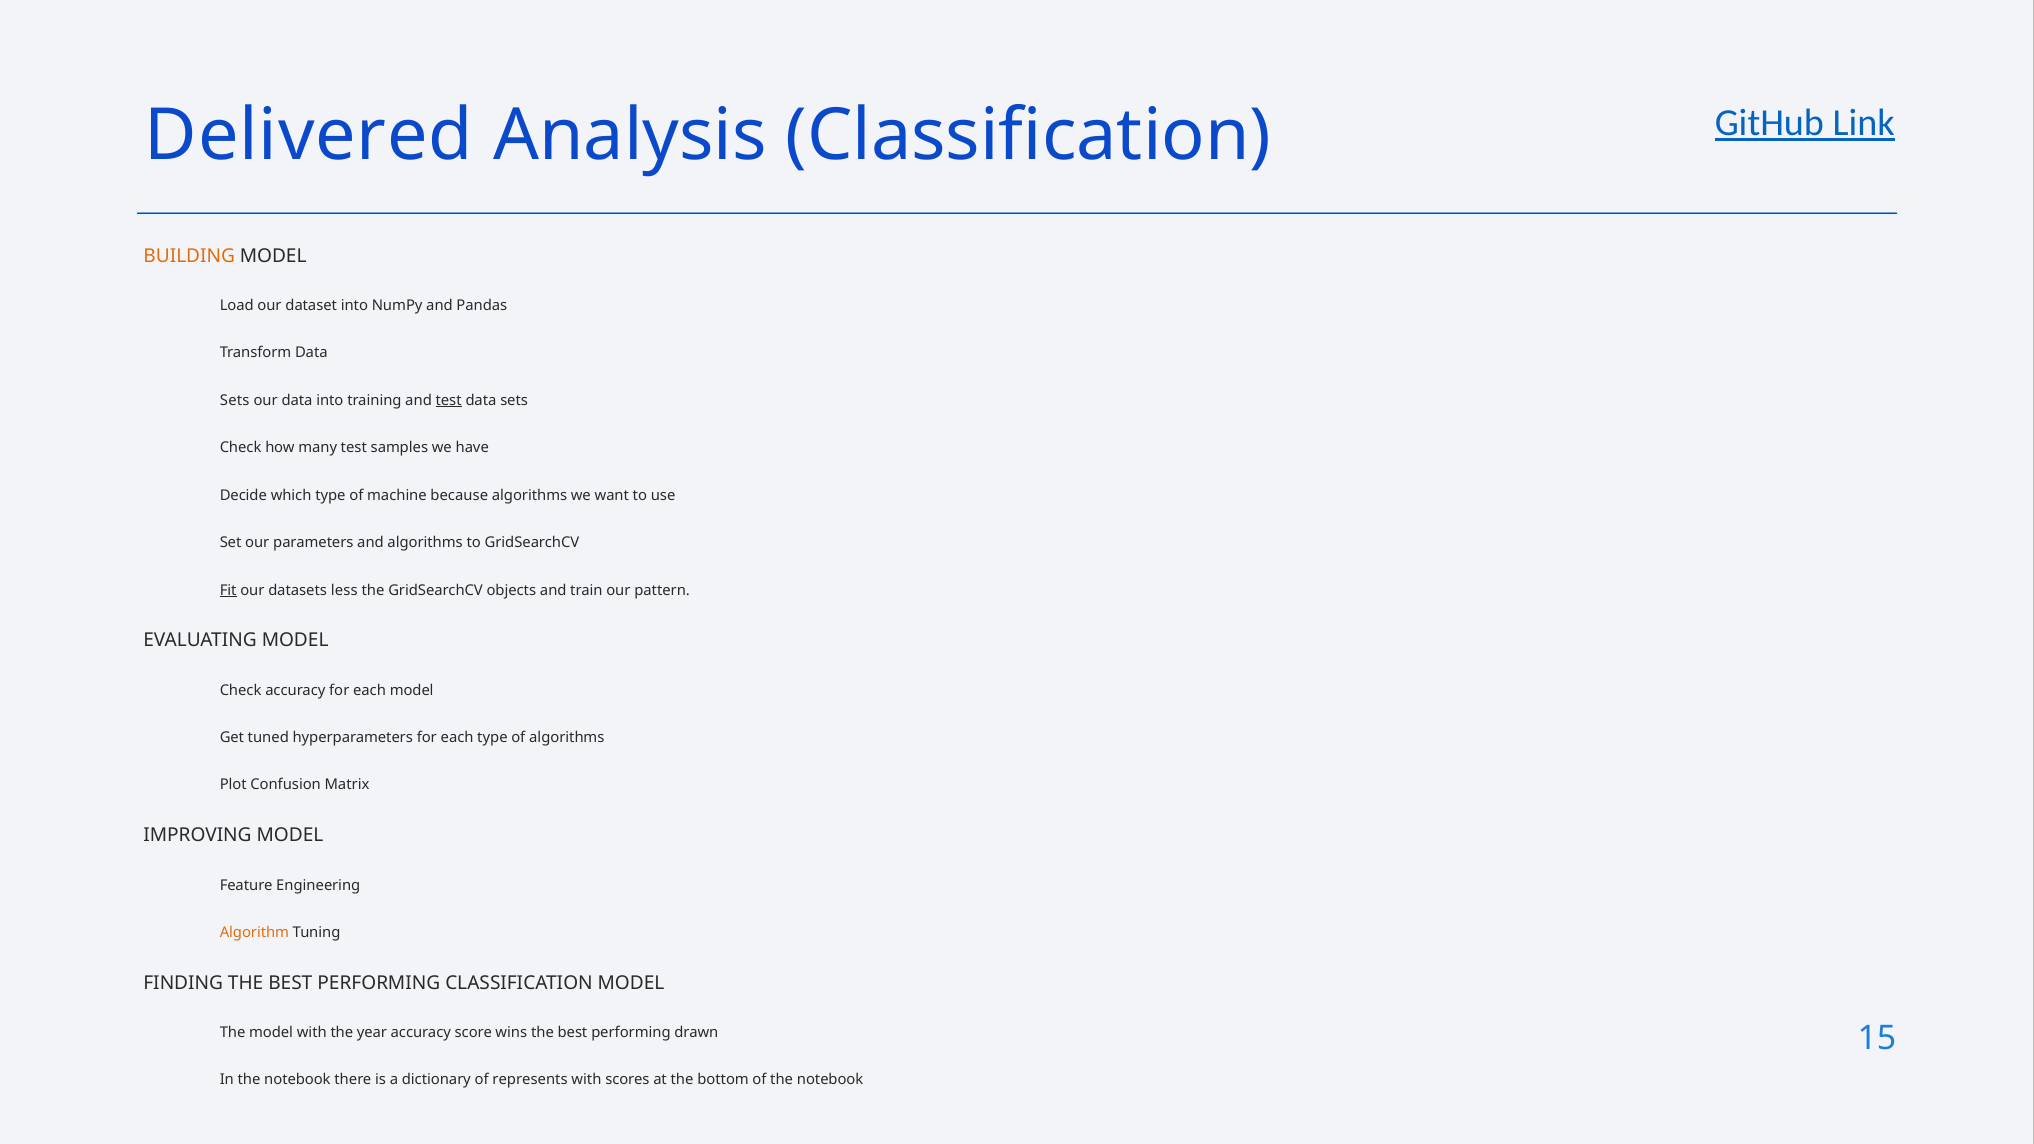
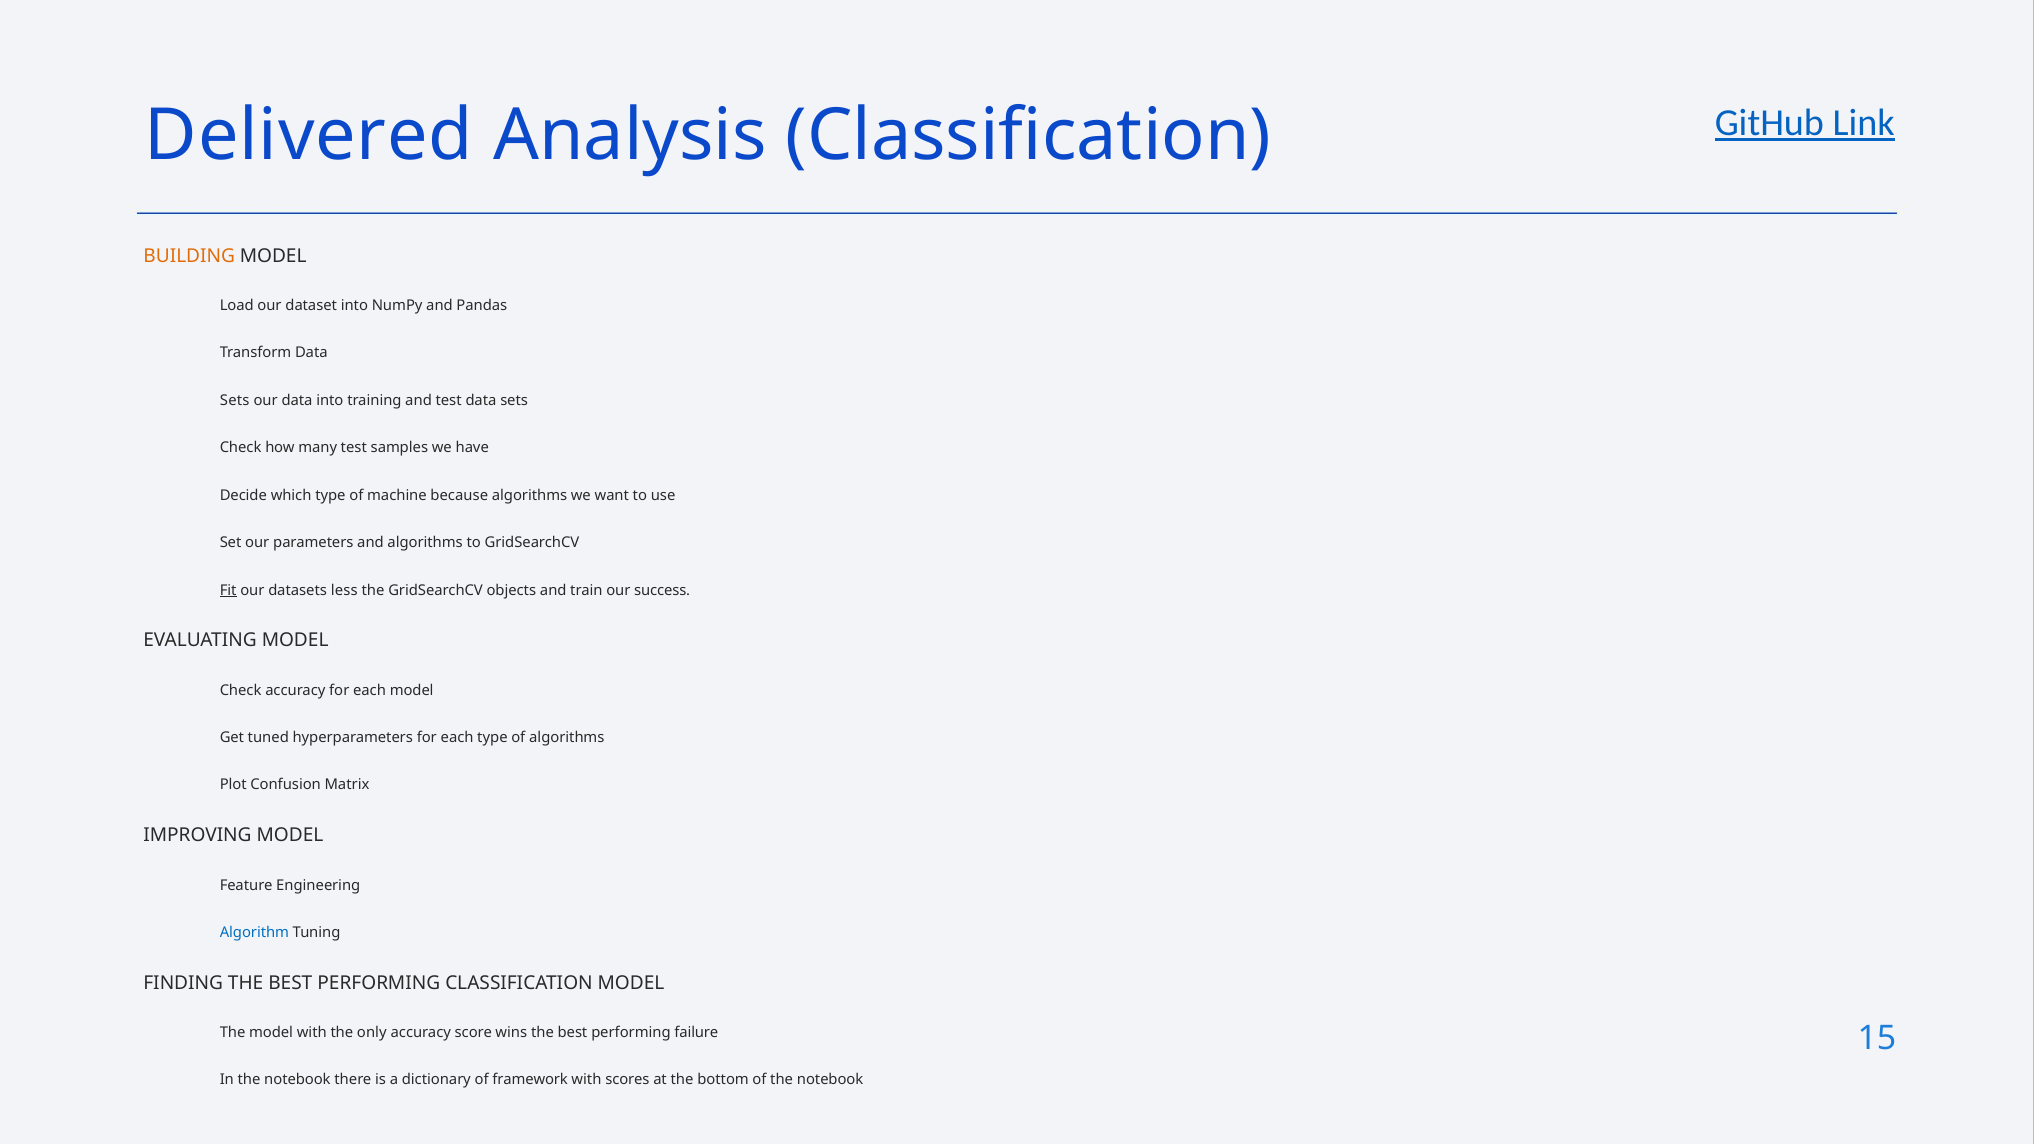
test at (449, 400) underline: present -> none
pattern: pattern -> success
Algorithm colour: orange -> blue
year: year -> only
drawn: drawn -> failure
represents: represents -> framework
